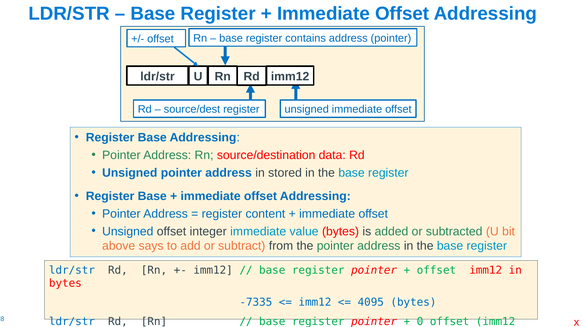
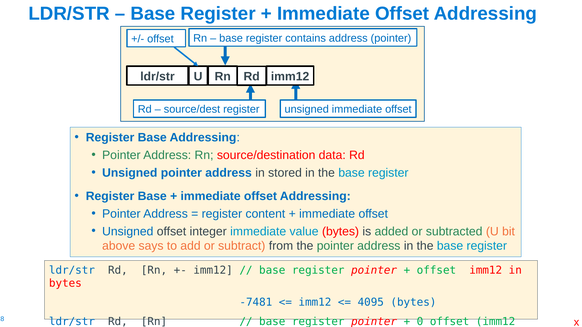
-7335: -7335 -> -7481
